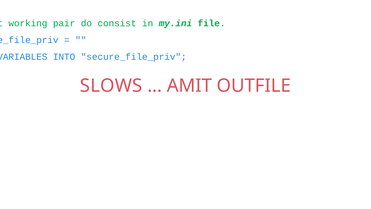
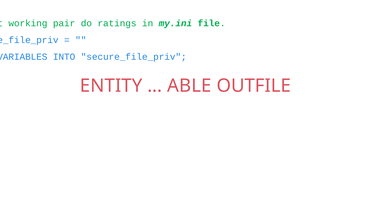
consist: consist -> ratings
SLOWS: SLOWS -> ENTITY
AMIT: AMIT -> ABLE
